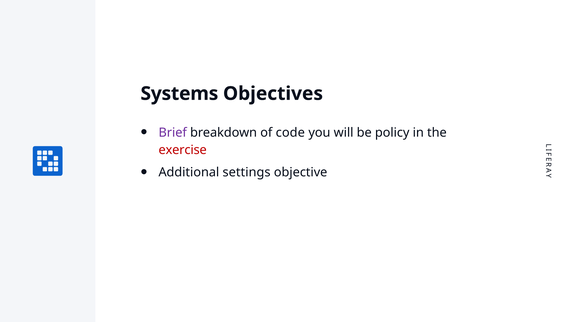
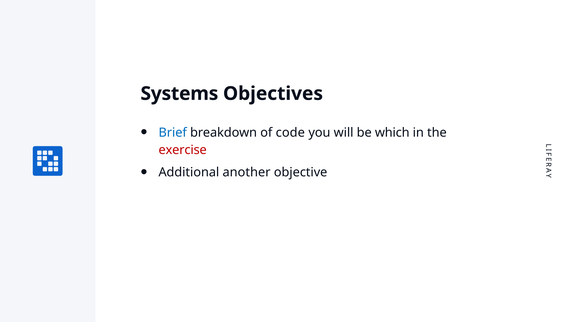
Brief colour: purple -> blue
policy: policy -> which
settings: settings -> another
